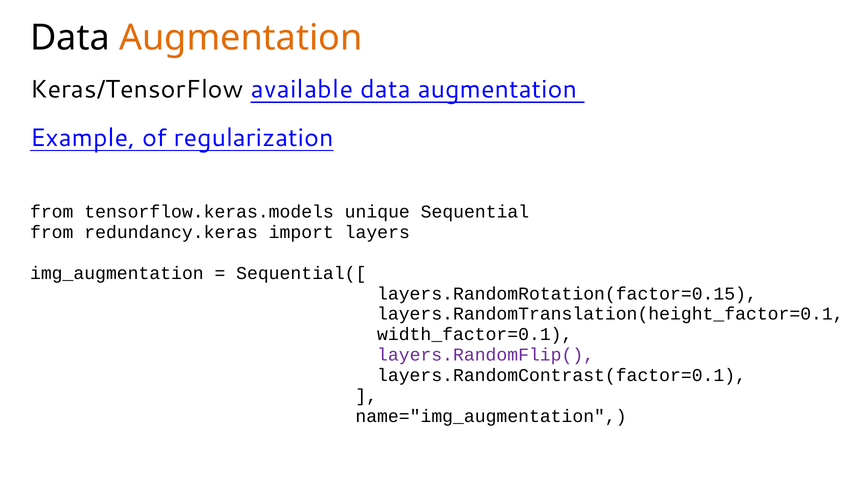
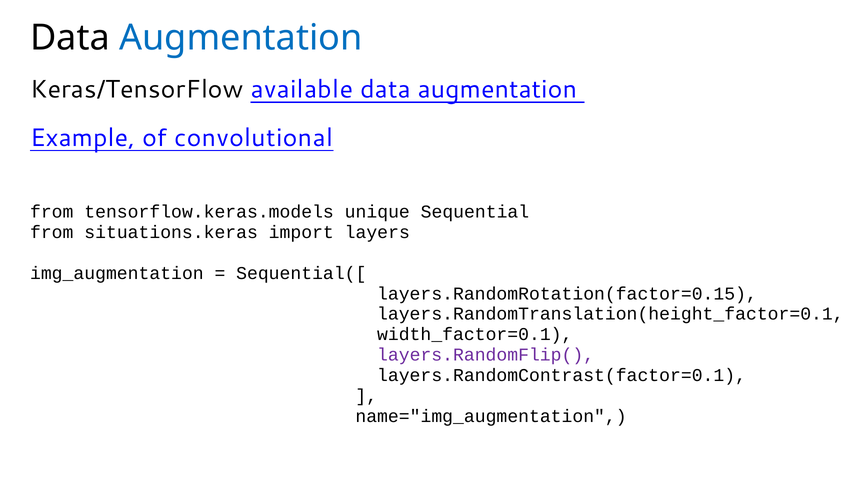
Augmentation at (241, 38) colour: orange -> blue
regularization: regularization -> convolutional
redundancy.keras: redundancy.keras -> situations.keras
